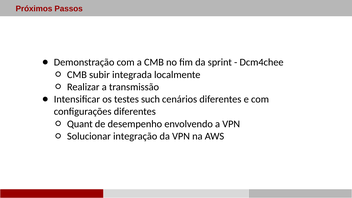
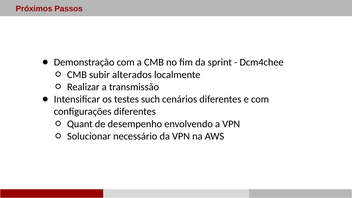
integrada: integrada -> alterados
integração: integração -> necessário
